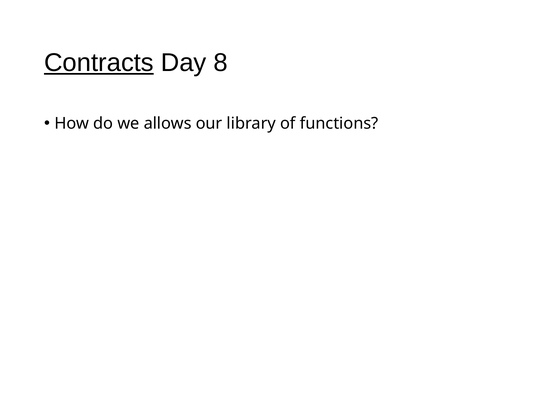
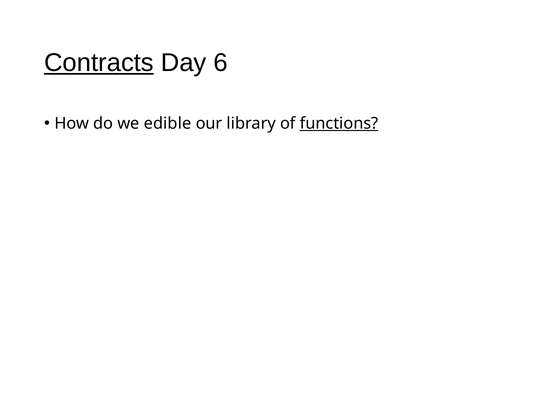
8: 8 -> 6
allows: allows -> edible
functions underline: none -> present
